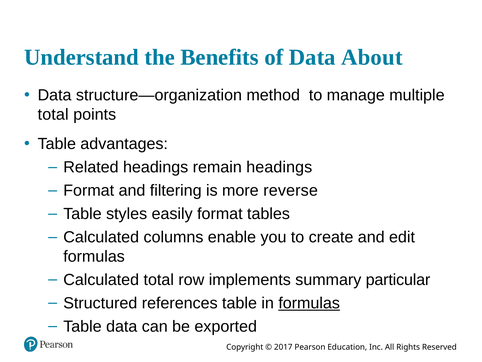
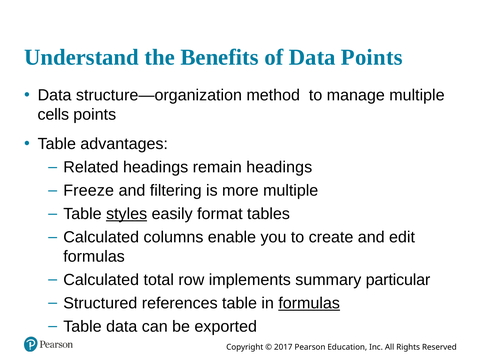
Data About: About -> Points
total at (53, 114): total -> cells
Format at (89, 190): Format -> Freeze
more reverse: reverse -> multiple
styles underline: none -> present
